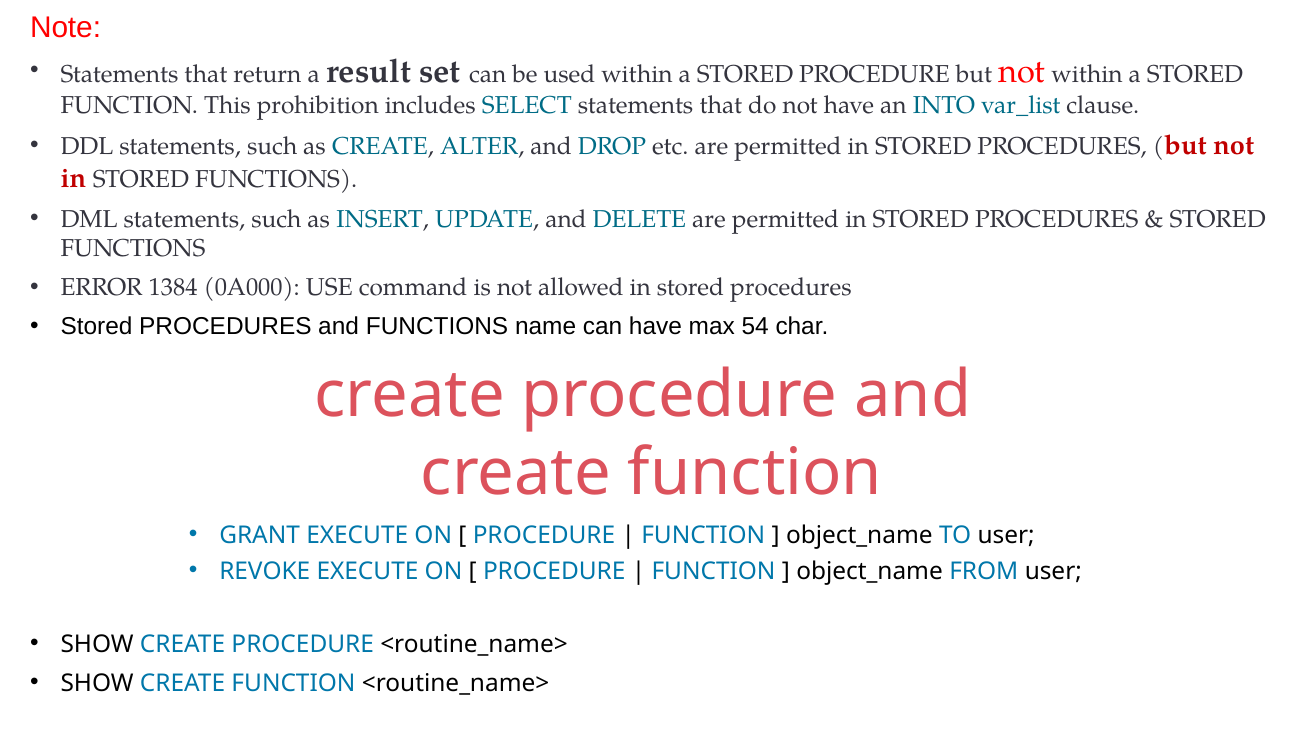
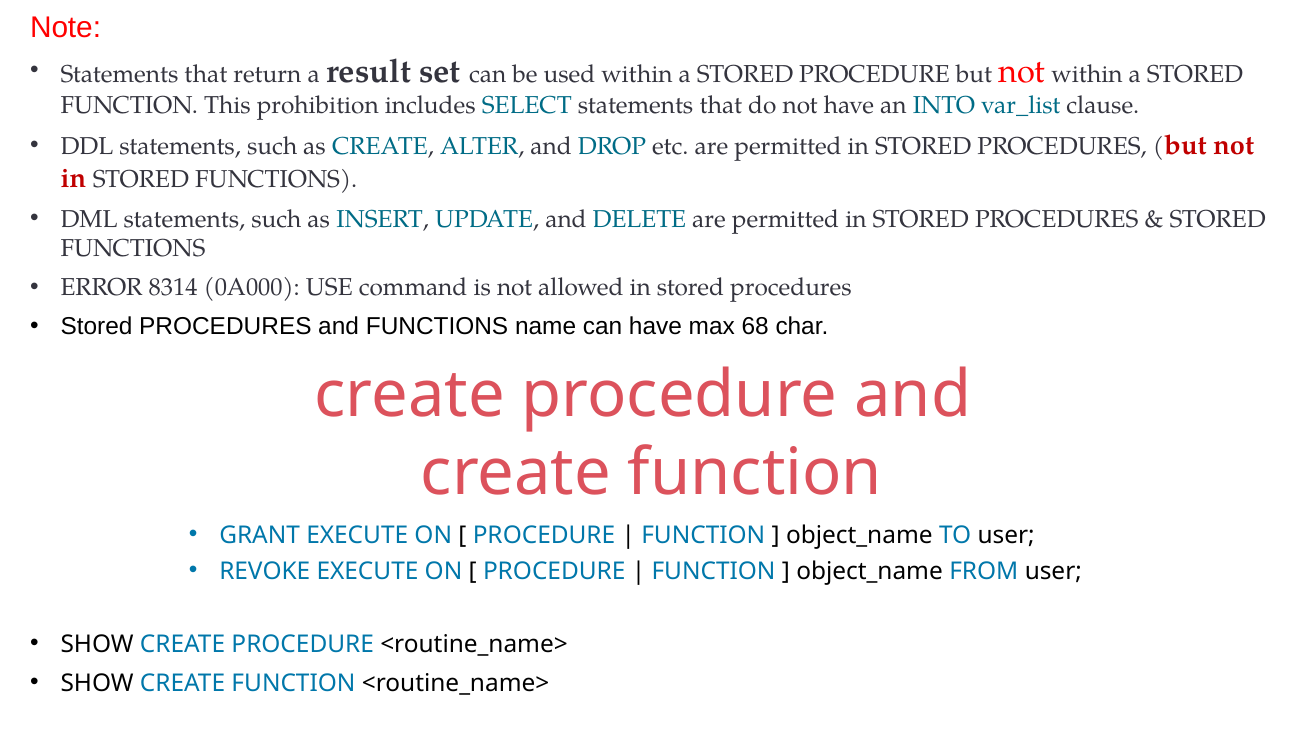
1384: 1384 -> 8314
54: 54 -> 68
